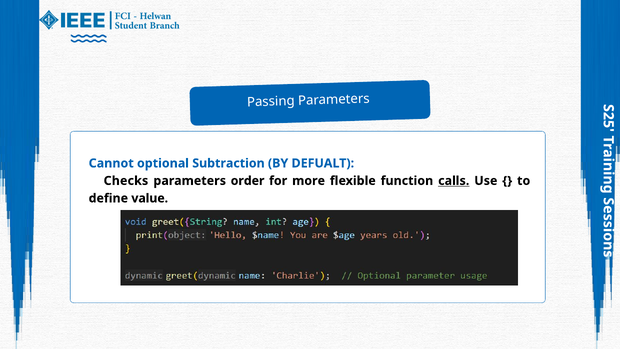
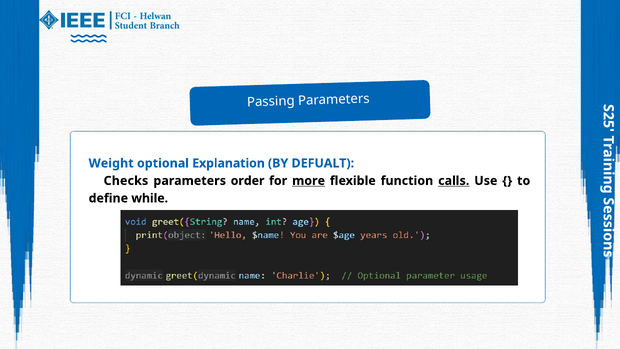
Cannot: Cannot -> Weight
Subtraction: Subtraction -> Explanation
more underline: none -> present
value: value -> while
